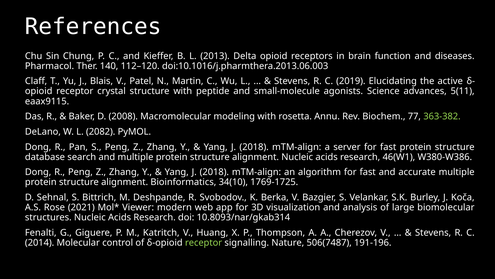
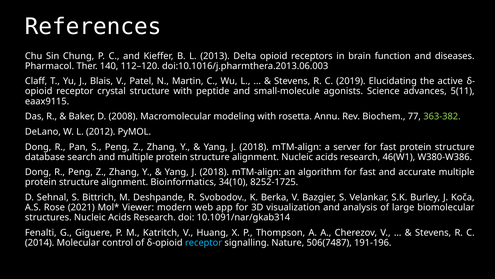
2082: 2082 -> 2012
1769-1725: 1769-1725 -> 8252-1725
10.8093/nar/gkab314: 10.8093/nar/gkab314 -> 10.1091/nar/gkab314
receptor at (204, 242) colour: light green -> light blue
